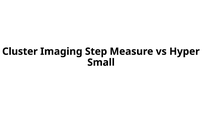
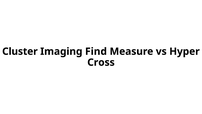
Step: Step -> Find
Small: Small -> Cross
